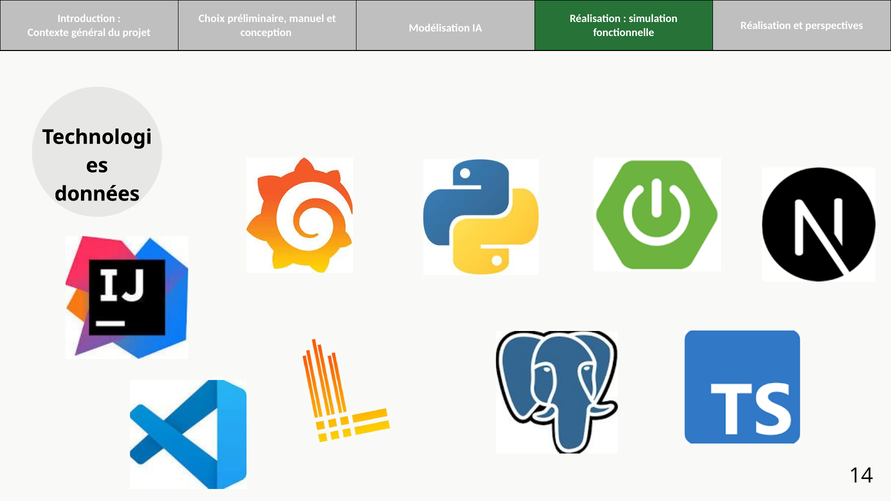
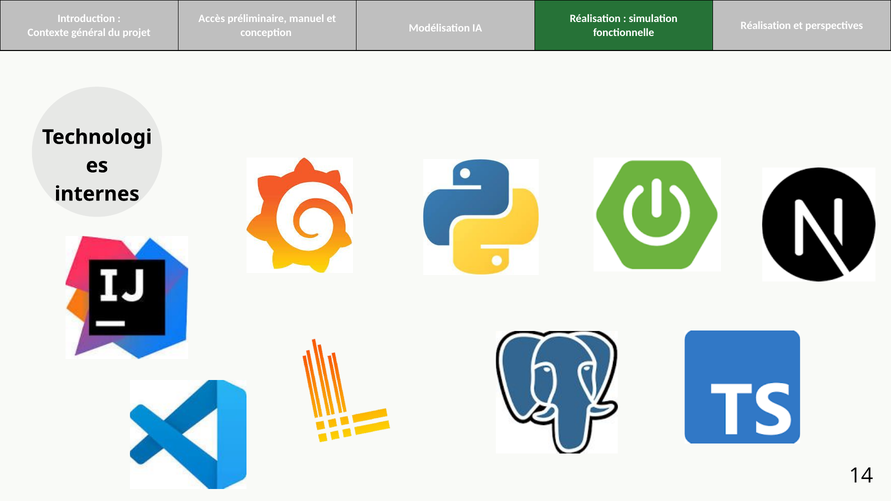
Choix: Choix -> Accès
données: données -> internes
